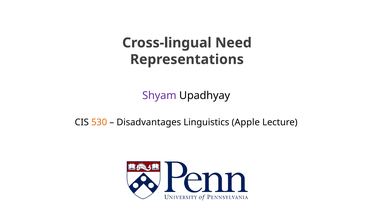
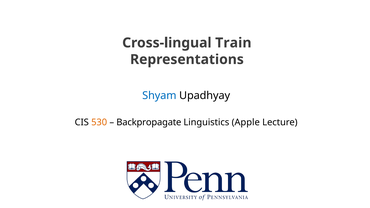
Need: Need -> Train
Shyam colour: purple -> blue
Disadvantages: Disadvantages -> Backpropagate
